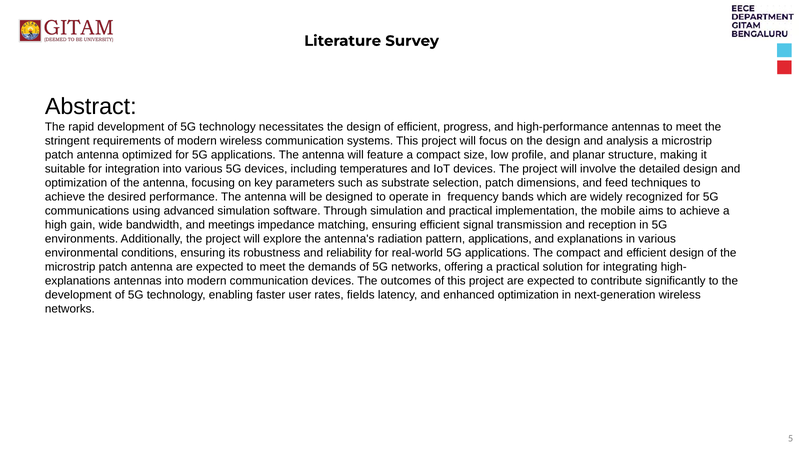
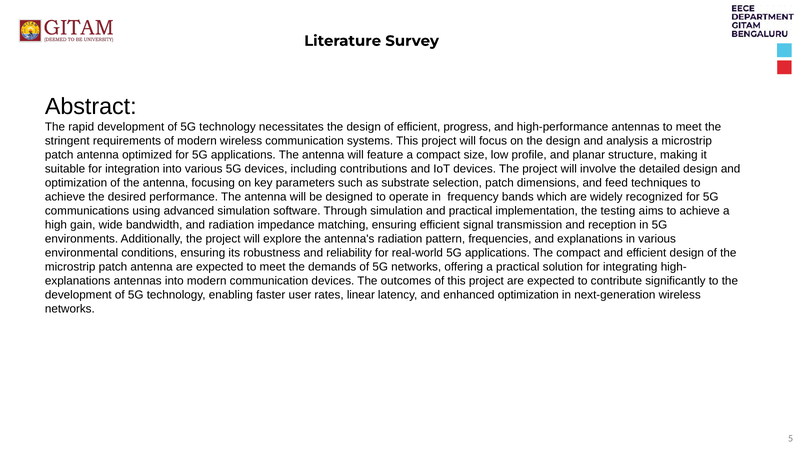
temperatures: temperatures -> contributions
mobile: mobile -> testing
and meetings: meetings -> radiation
pattern applications: applications -> frequencies
fields: fields -> linear
